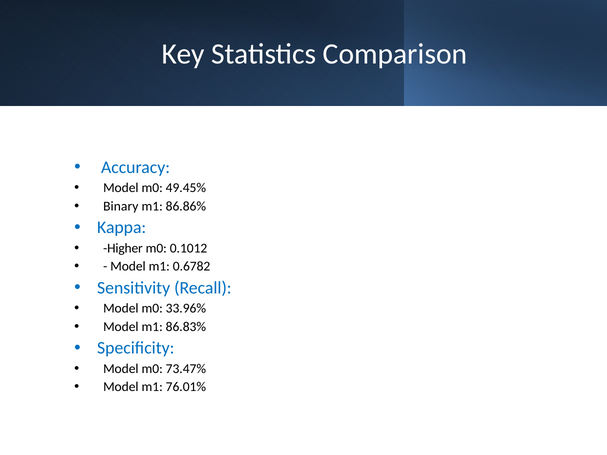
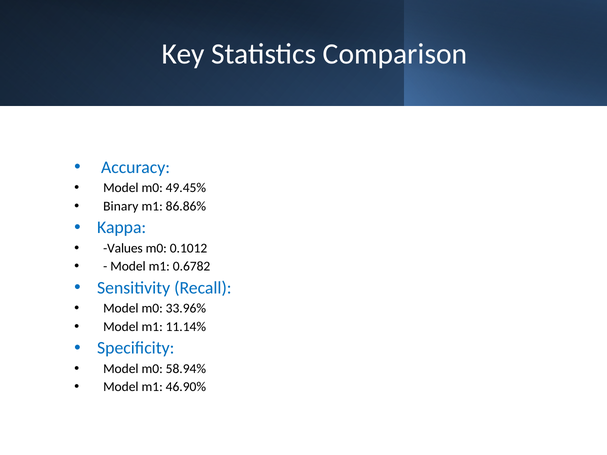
Higher: Higher -> Values
86.83%: 86.83% -> 11.14%
73.47%: 73.47% -> 58.94%
76.01%: 76.01% -> 46.90%
